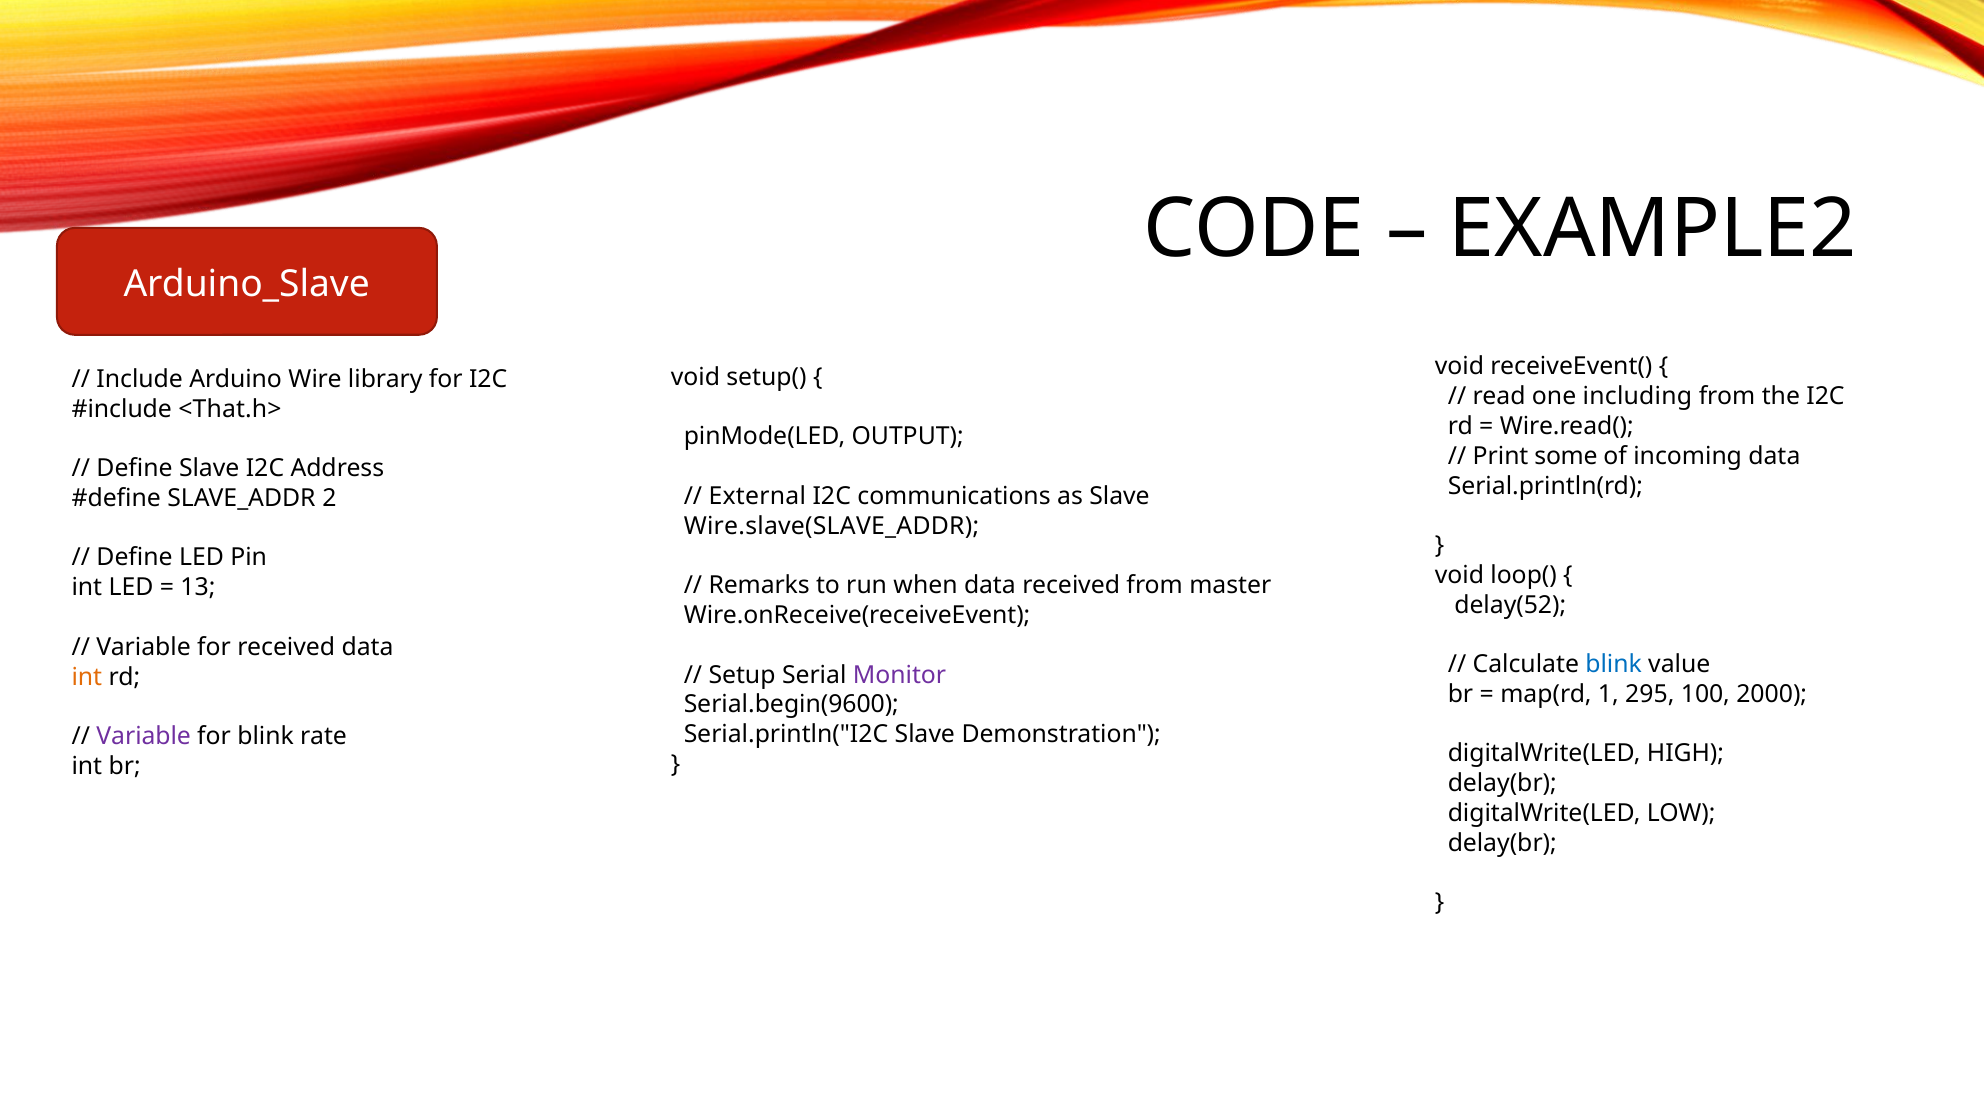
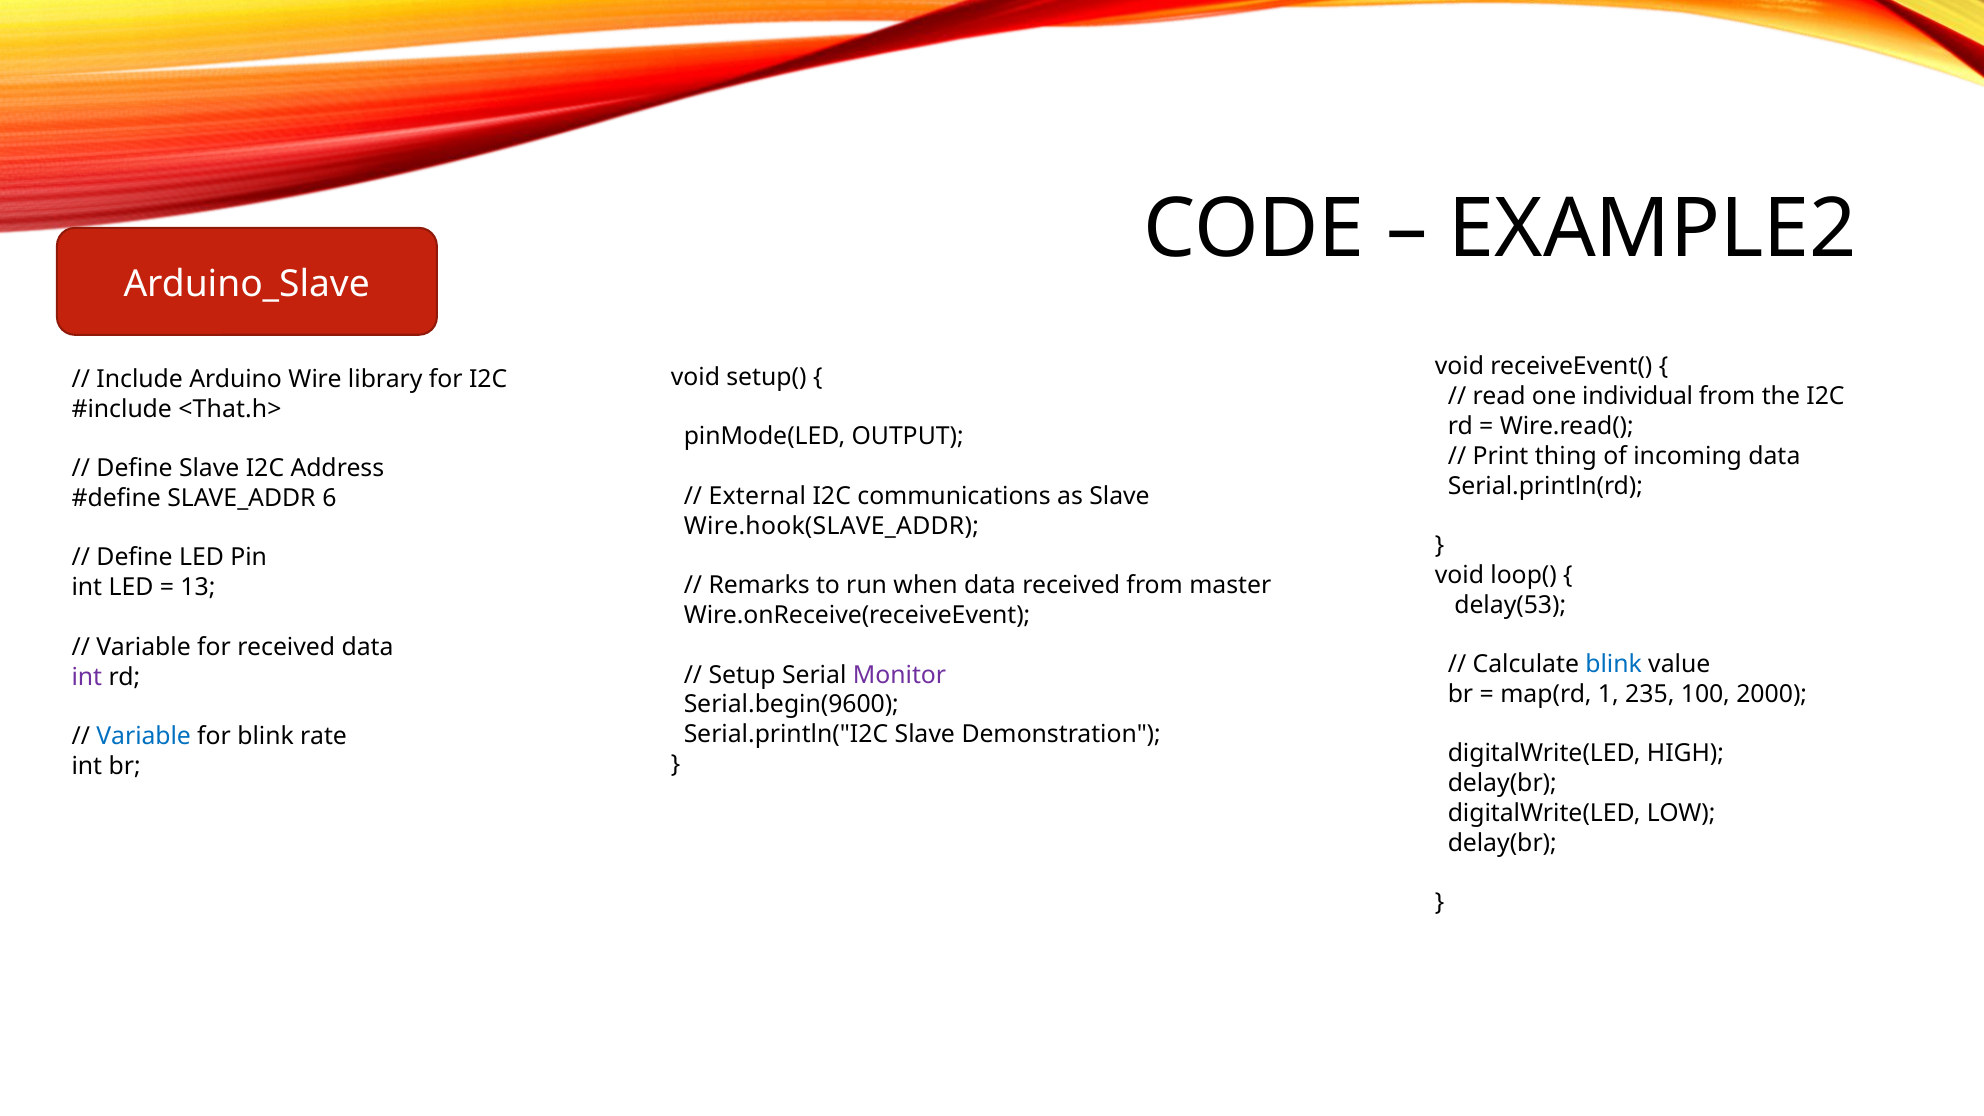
including: including -> individual
some: some -> thing
2: 2 -> 6
Wire.slave(SLAVE_ADDR: Wire.slave(SLAVE_ADDR -> Wire.hook(SLAVE_ADDR
delay(52: delay(52 -> delay(53
int at (87, 677) colour: orange -> purple
295: 295 -> 235
Variable at (144, 736) colour: purple -> blue
